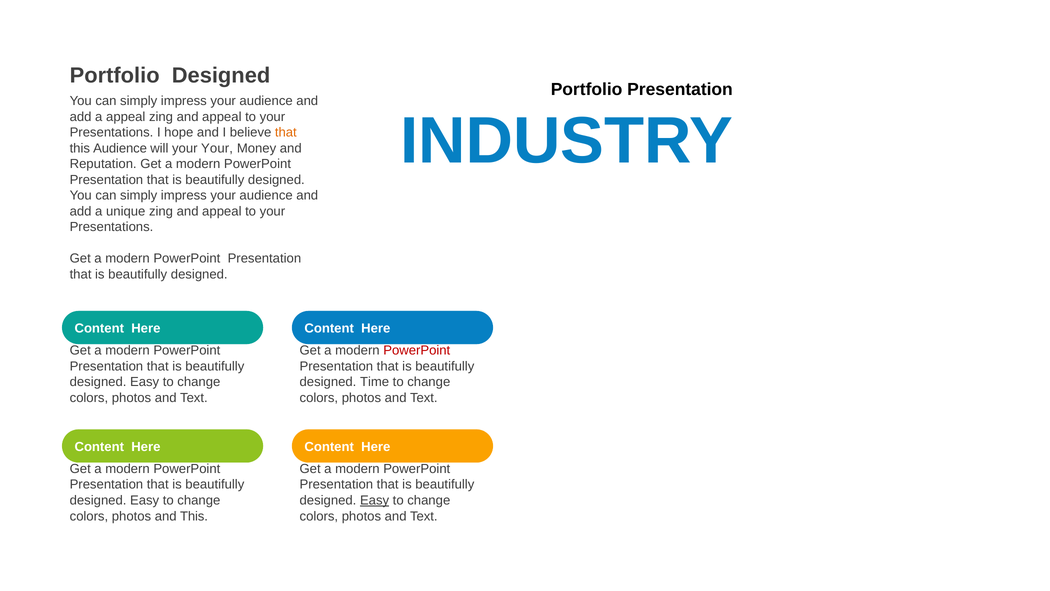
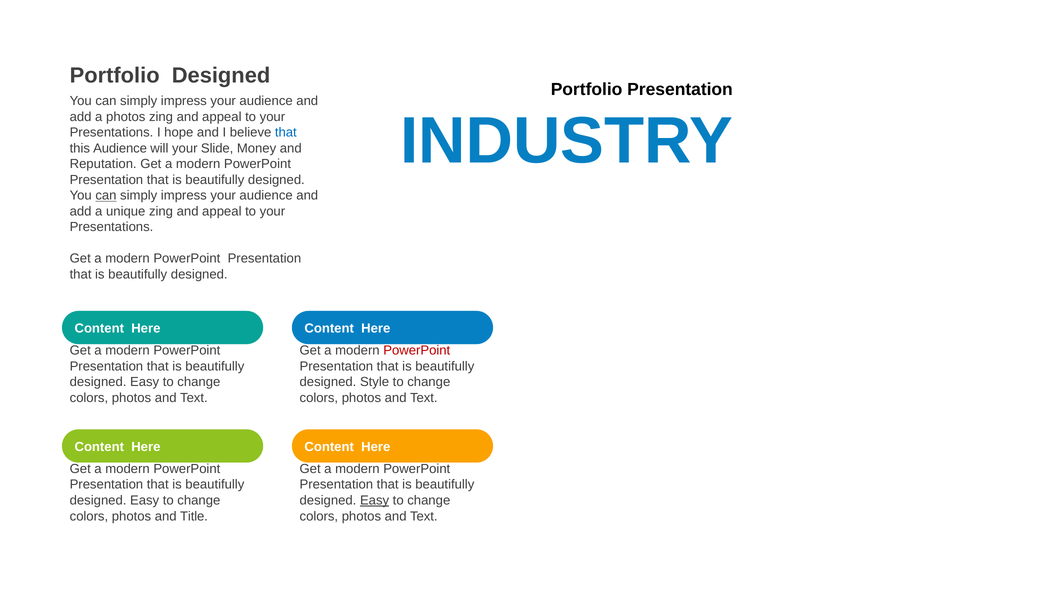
a appeal: appeal -> photos
that at (286, 132) colour: orange -> blue
your Your: Your -> Slide
can at (106, 195) underline: none -> present
Time: Time -> Style
and This: This -> Title
